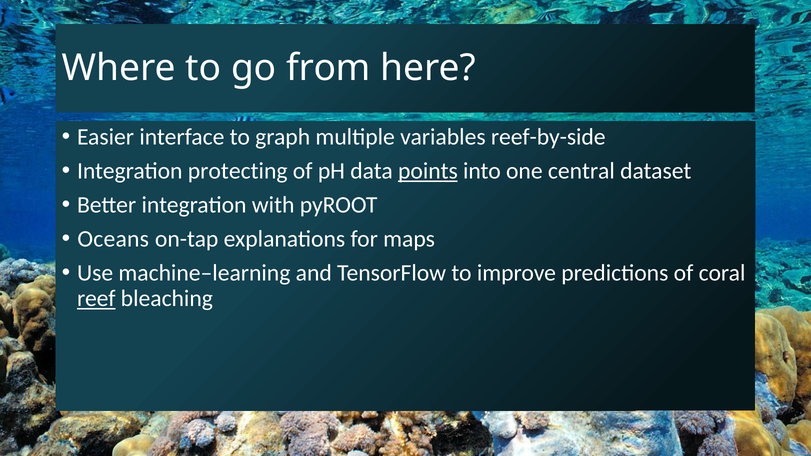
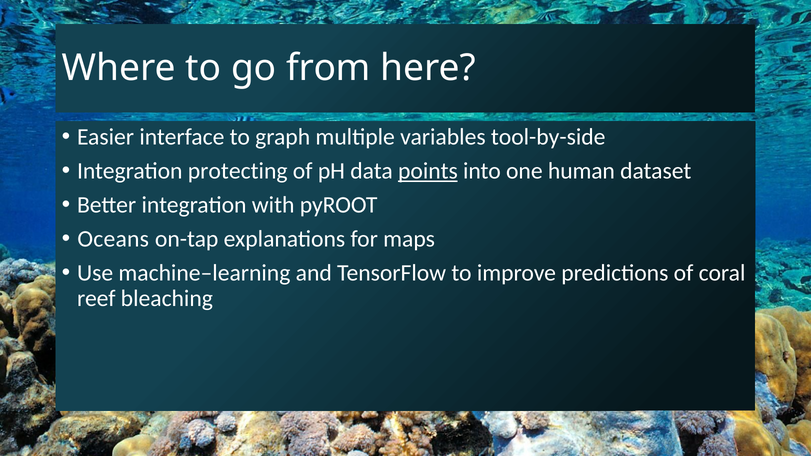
reef-by-side: reef-by-side -> tool-by-side
central: central -> human
reef underline: present -> none
